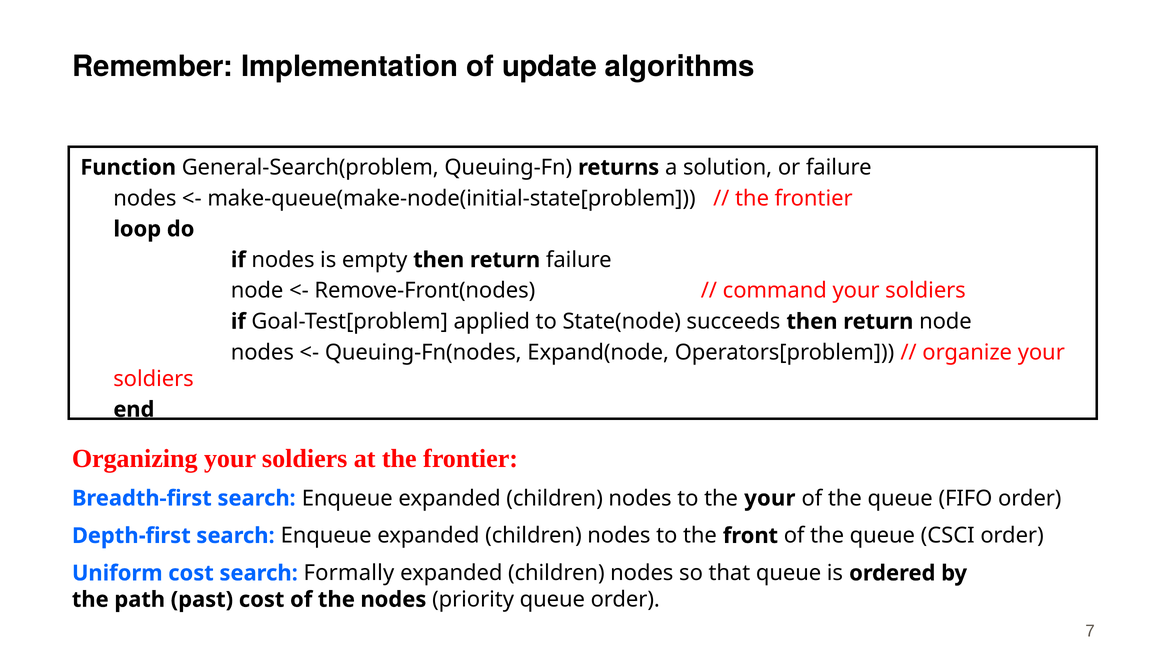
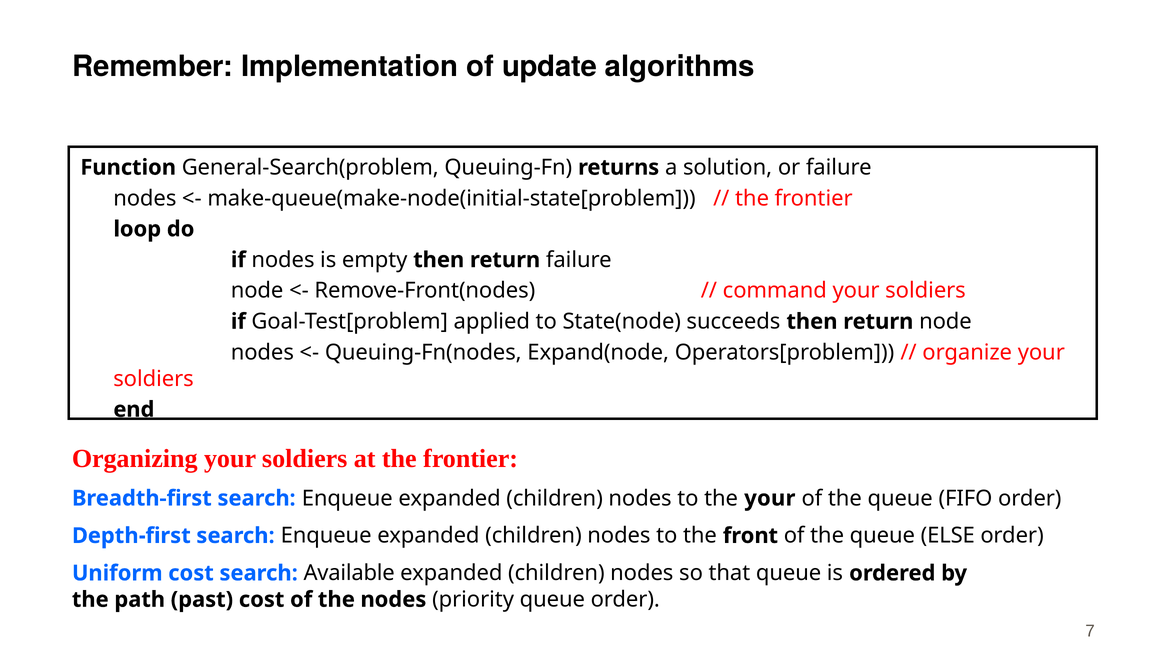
CSCI: CSCI -> ELSE
Formally: Formally -> Available
